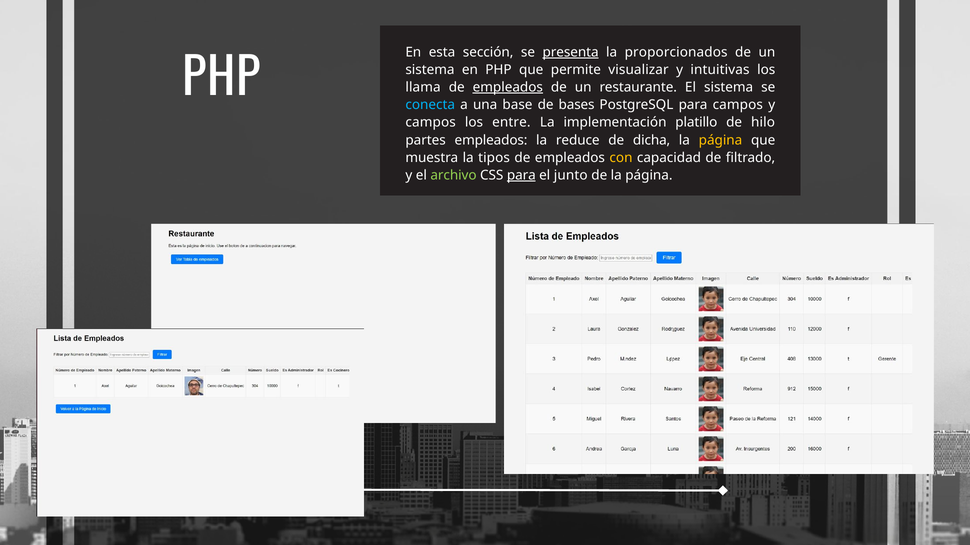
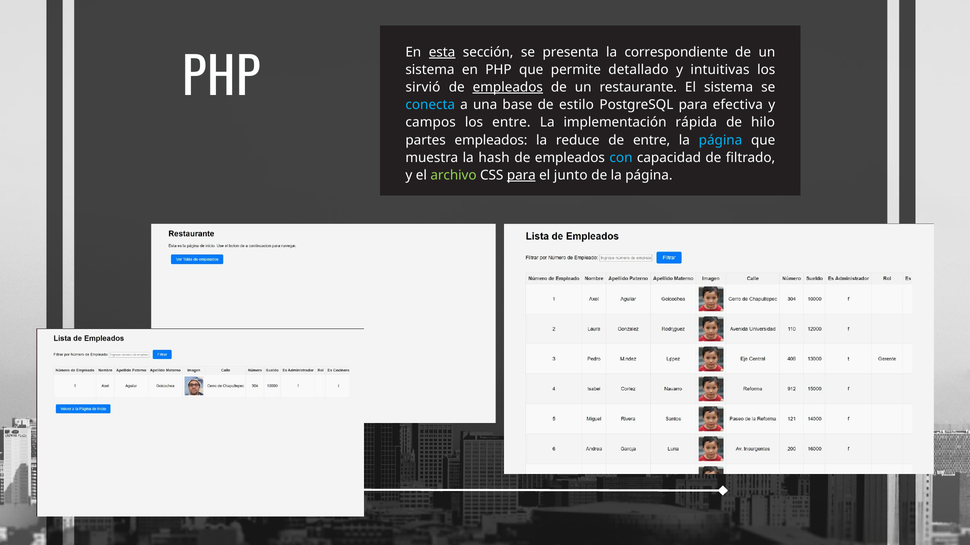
esta underline: none -> present
presenta underline: present -> none
proporcionados: proporcionados -> correspondiente
visualizar: visualizar -> detallado
llama: llama -> sirvió
bases: bases -> estilo
para campos: campos -> efectiva
platillo: platillo -> rápida
de dicha: dicha -> entre
página at (720, 140) colour: yellow -> light blue
tipos: tipos -> hash
con colour: yellow -> light blue
